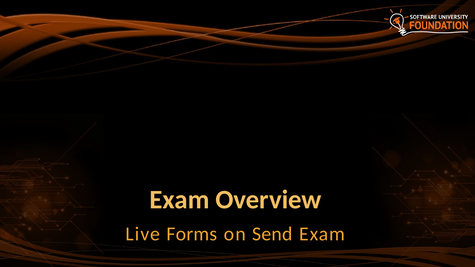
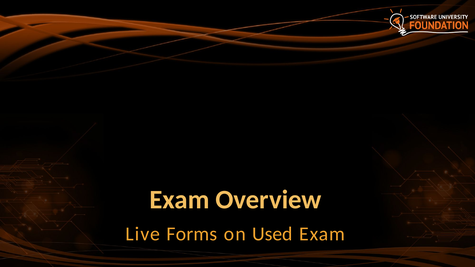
Send: Send -> Used
